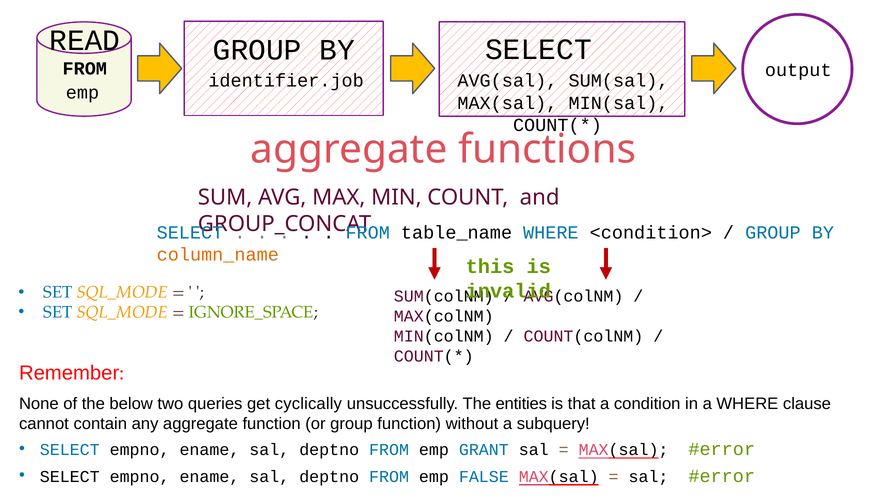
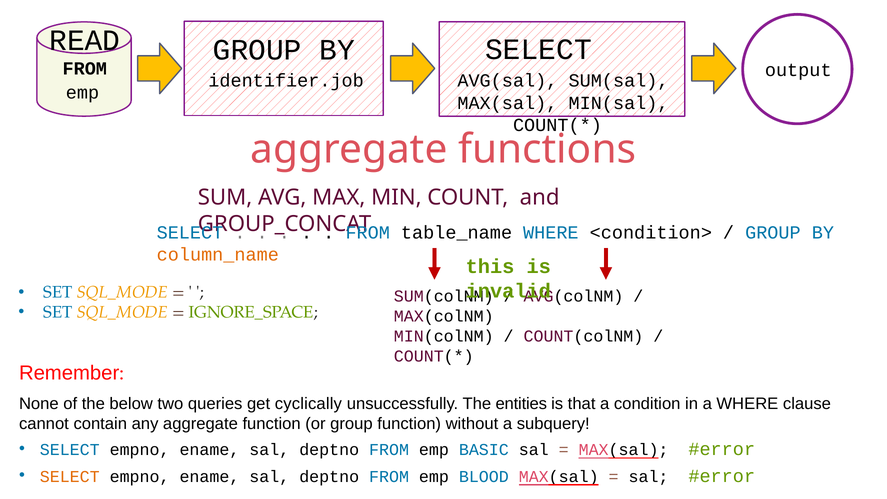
GRANT: GRANT -> BASIC
SELECT at (70, 477) colour: black -> orange
FALSE: FALSE -> BLOOD
